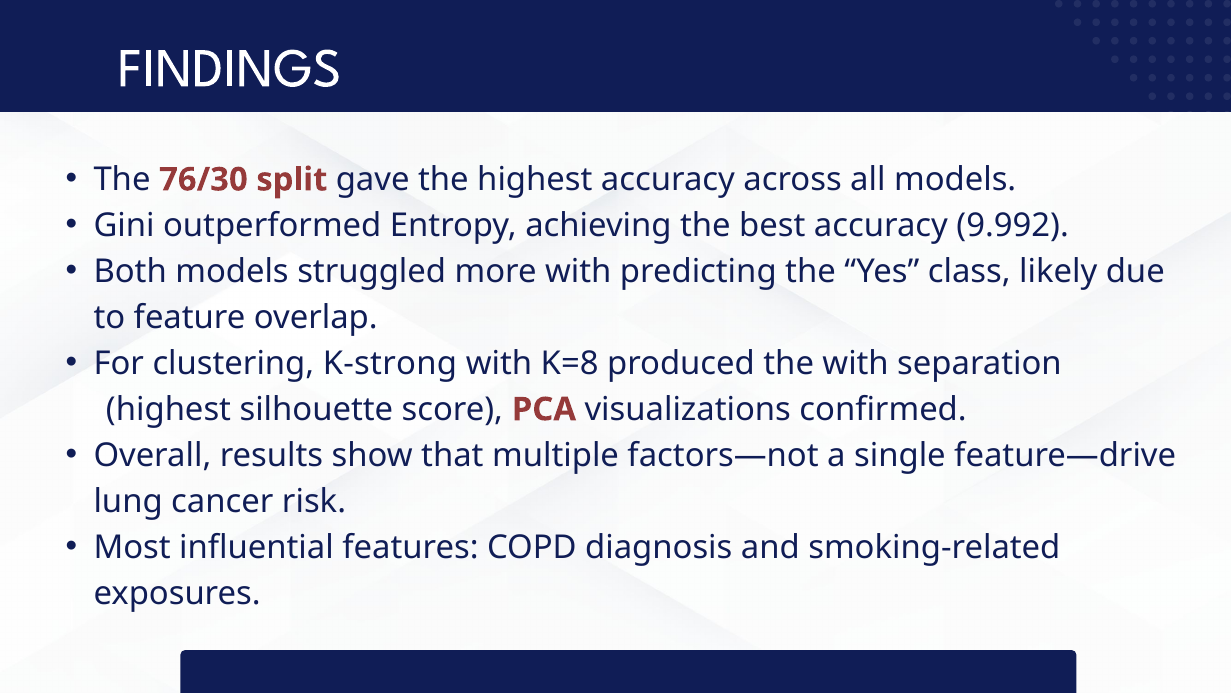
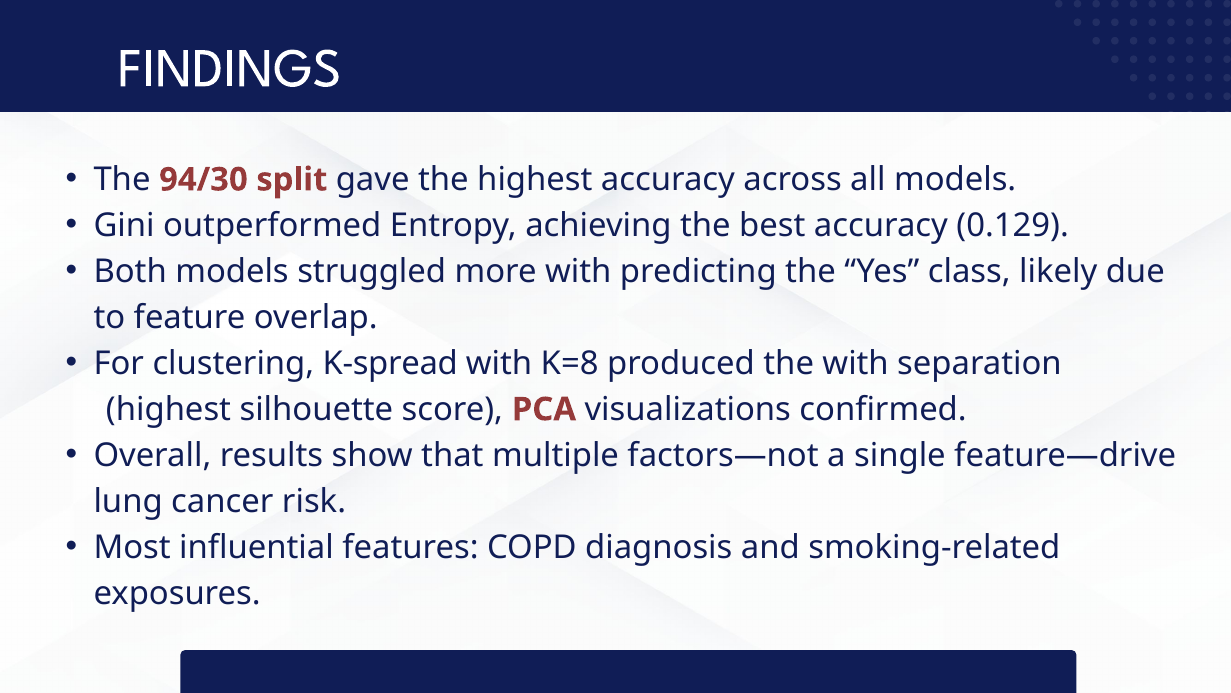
76/30: 76/30 -> 94/30
9.992: 9.992 -> 0.129
K-strong: K-strong -> K-spread
